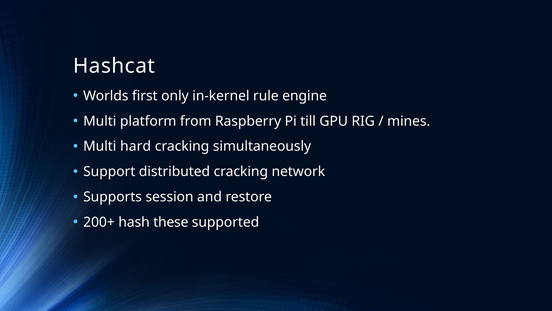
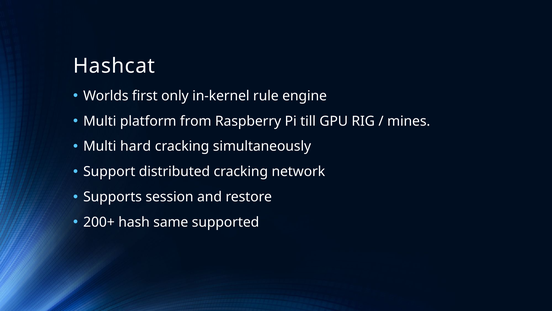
these: these -> same
